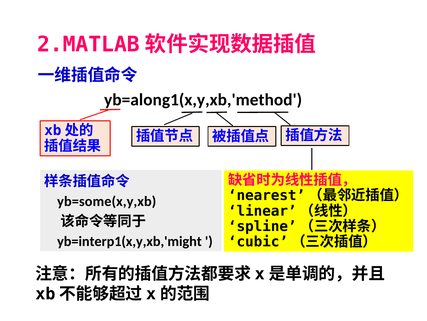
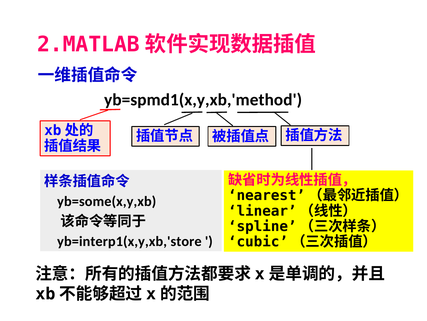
yb=along1(x,y,xb,'method: yb=along1(x,y,xb,'method -> yb=spmd1(x,y,xb,'method
yb=interp1(x,y,xb,'might: yb=interp1(x,y,xb,'might -> yb=interp1(x,y,xb,'store
